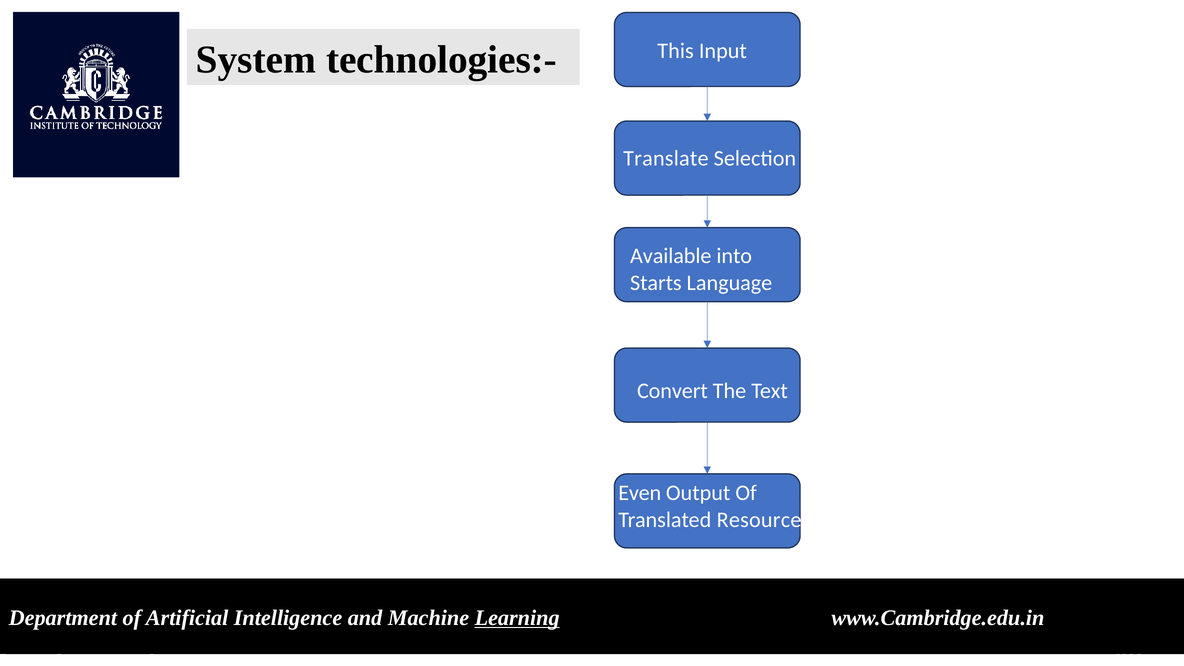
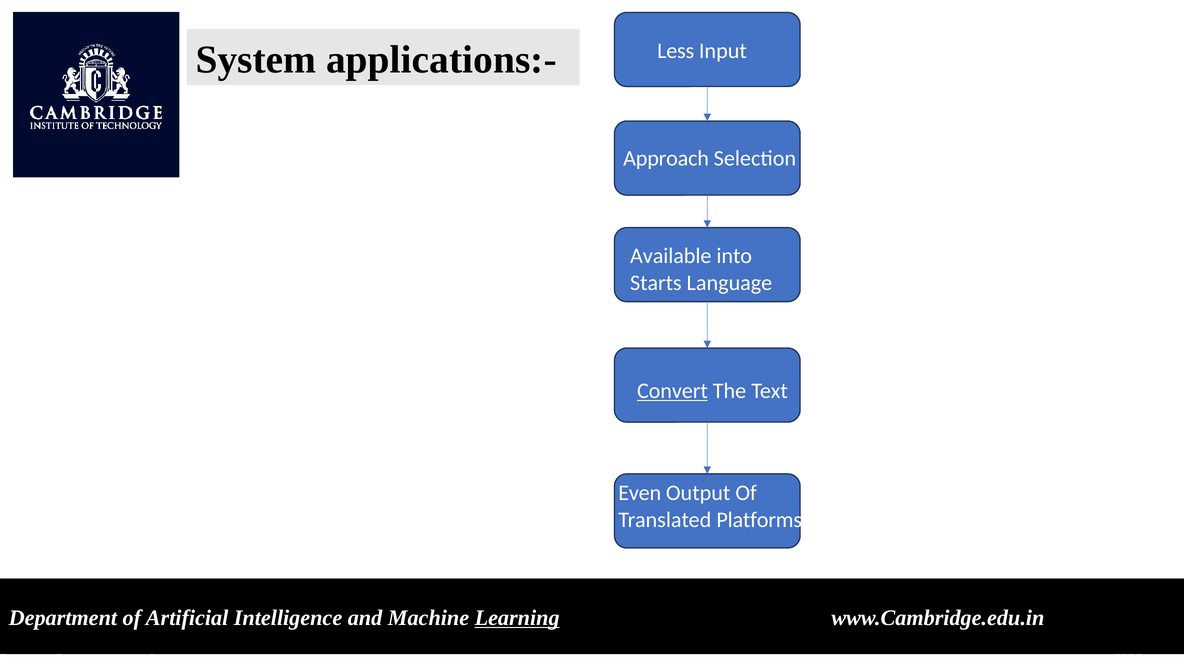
technologies:-: technologies:- -> applications:-
This: This -> Less
Translate: Translate -> Approach
Convert underline: none -> present
Resource: Resource -> Platforms
